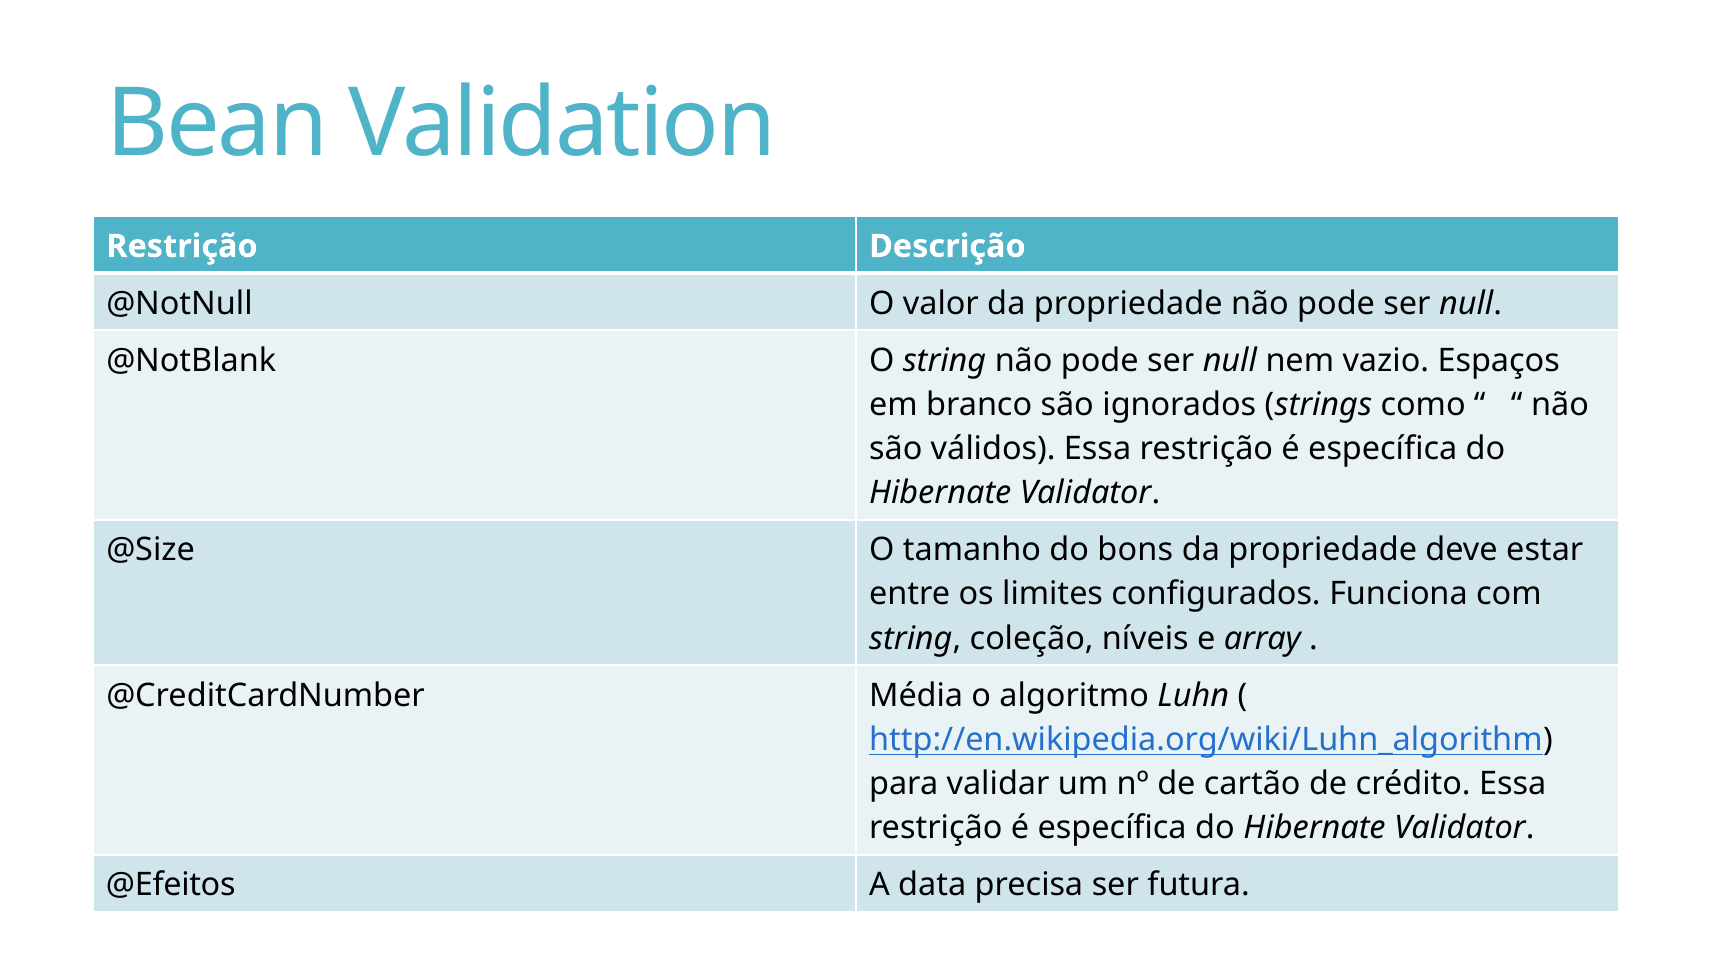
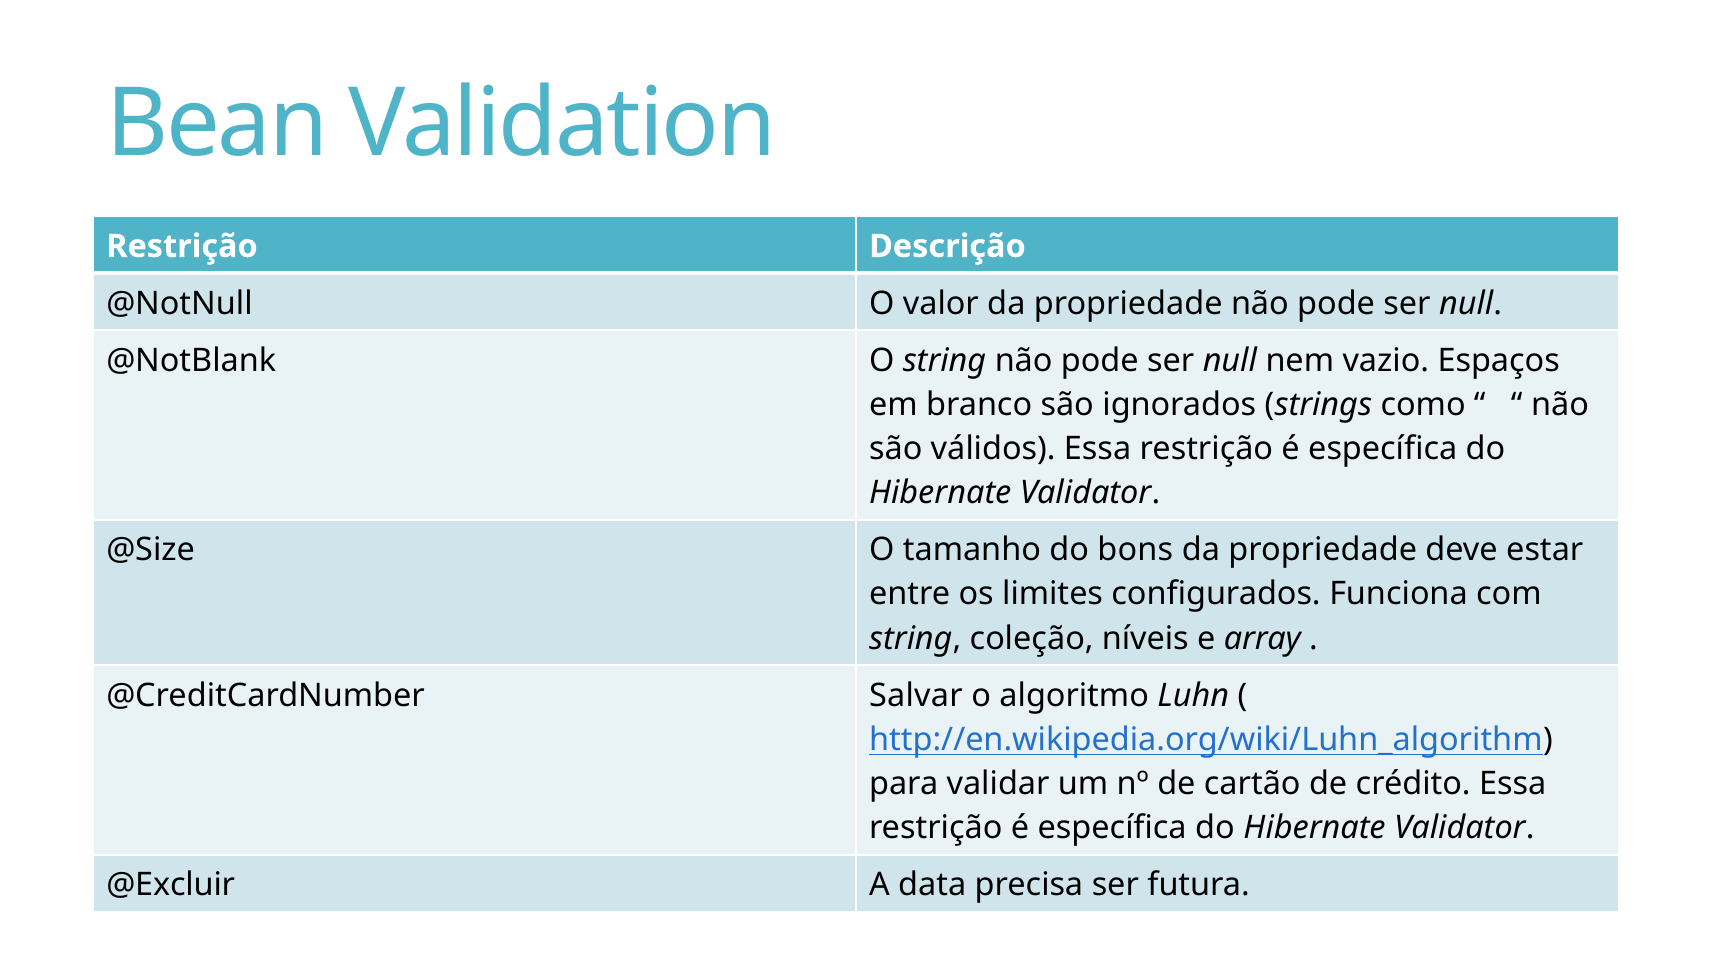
Média: Média -> Salvar
@Efeitos: @Efeitos -> @Excluir
